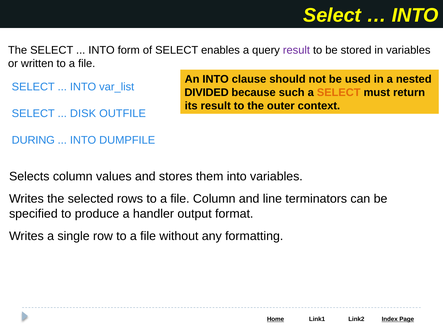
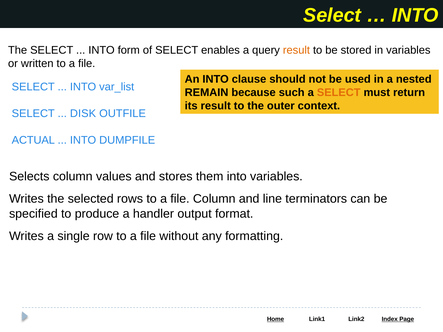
result at (296, 50) colour: purple -> orange
DIVIDED: DIVIDED -> REMAIN
DURING: DURING -> ACTUAL
